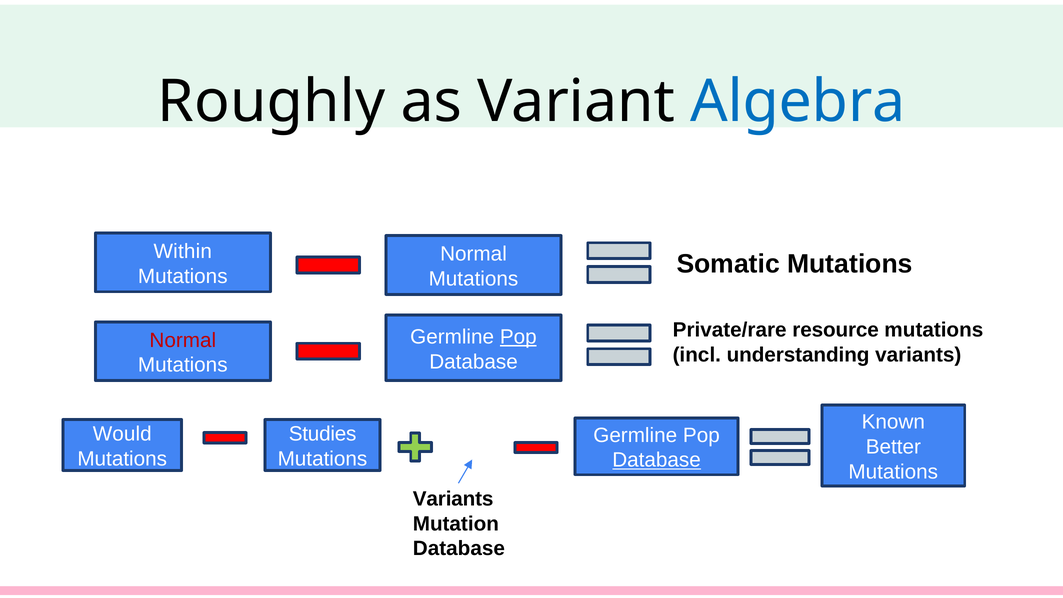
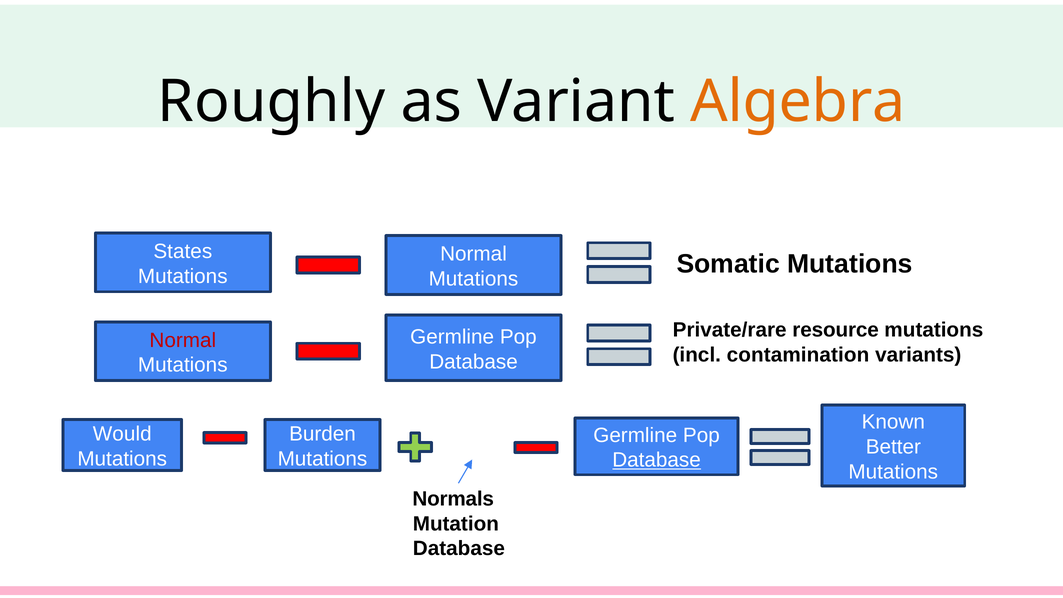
Algebra colour: blue -> orange
Within: Within -> States
Pop at (518, 337) underline: present -> none
understanding: understanding -> contamination
Studies: Studies -> Burden
Variants at (453, 499): Variants -> Normals
